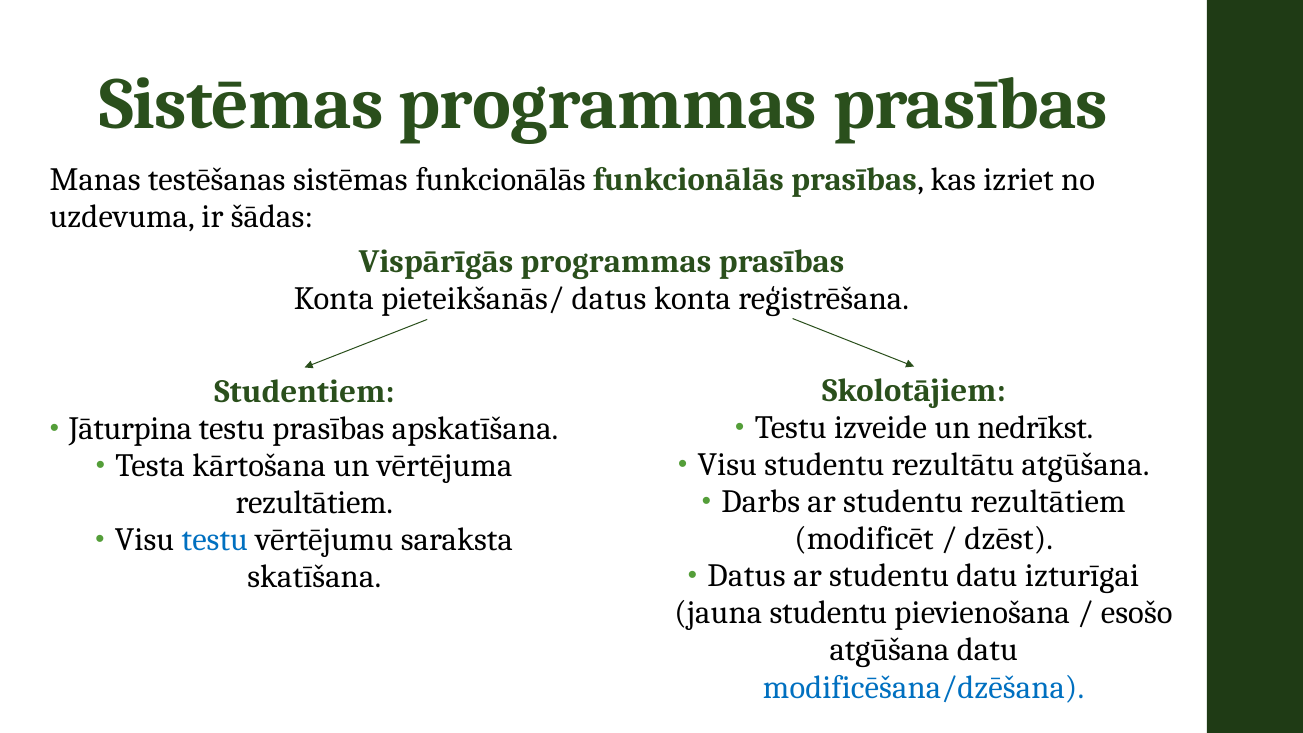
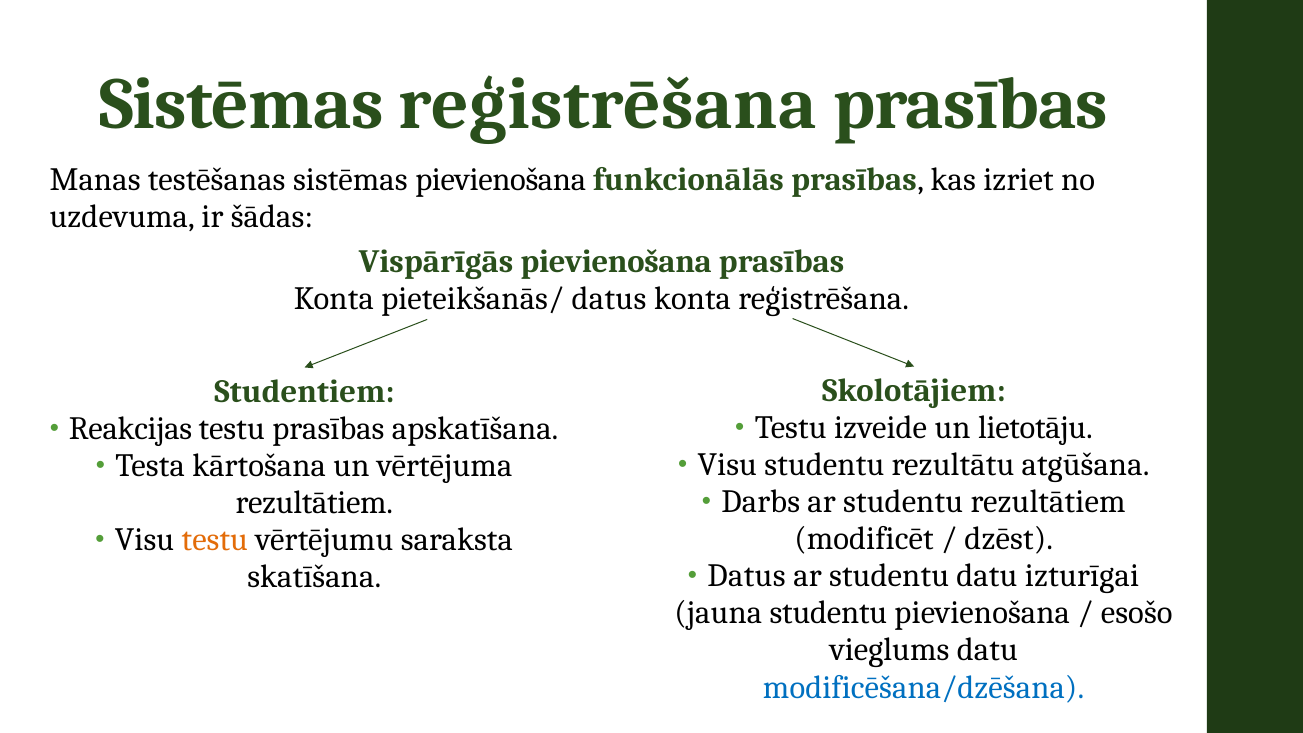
Sistēmas programmas: programmas -> reģistrēšana
sistēmas funkcionālās: funkcionālās -> pievienošana
Vispārīgās programmas: programmas -> pievienošana
nedrīkst: nedrīkst -> lietotāju
Jāturpina: Jāturpina -> Reakcijas
testu at (215, 540) colour: blue -> orange
atgūšana at (890, 650): atgūšana -> vieglums
